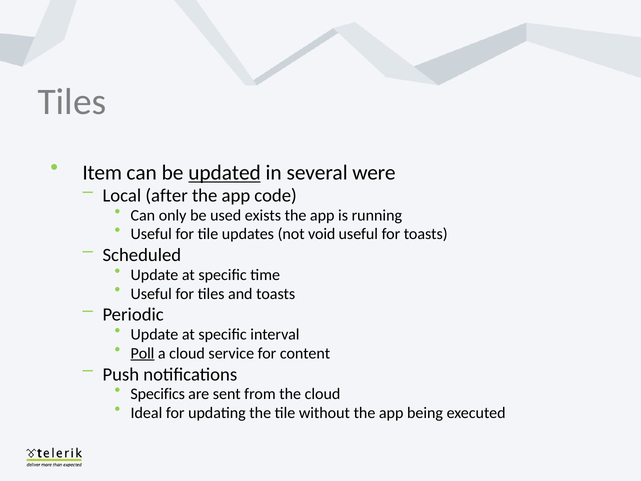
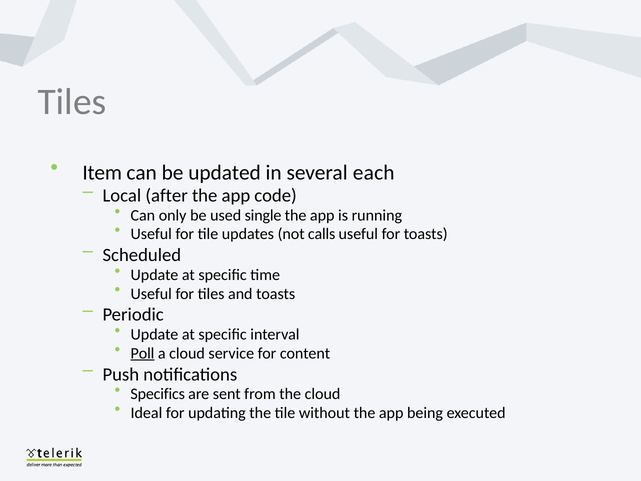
updated underline: present -> none
were: were -> each
exists: exists -> single
void: void -> calls
